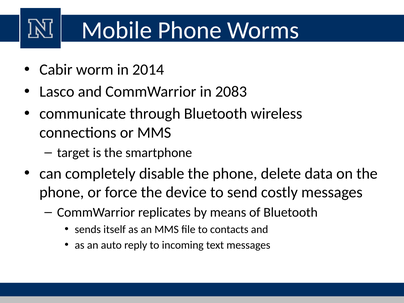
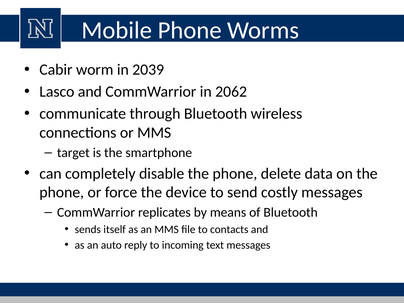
2014: 2014 -> 2039
2083: 2083 -> 2062
